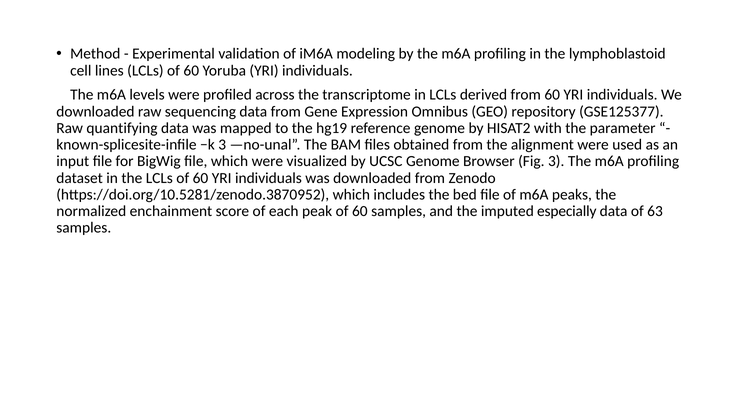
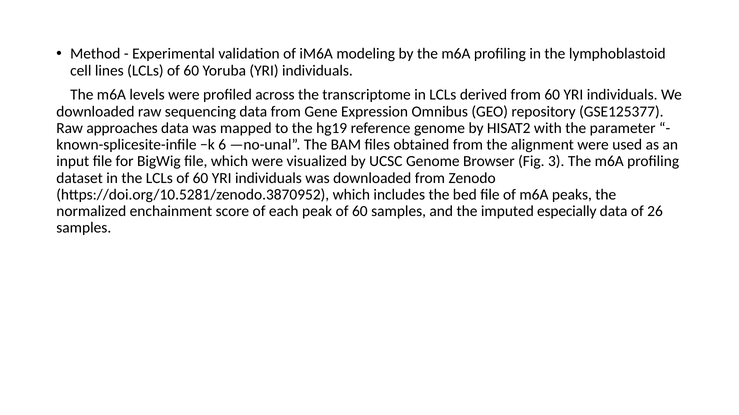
quantifying: quantifying -> approaches
−k 3: 3 -> 6
63: 63 -> 26
